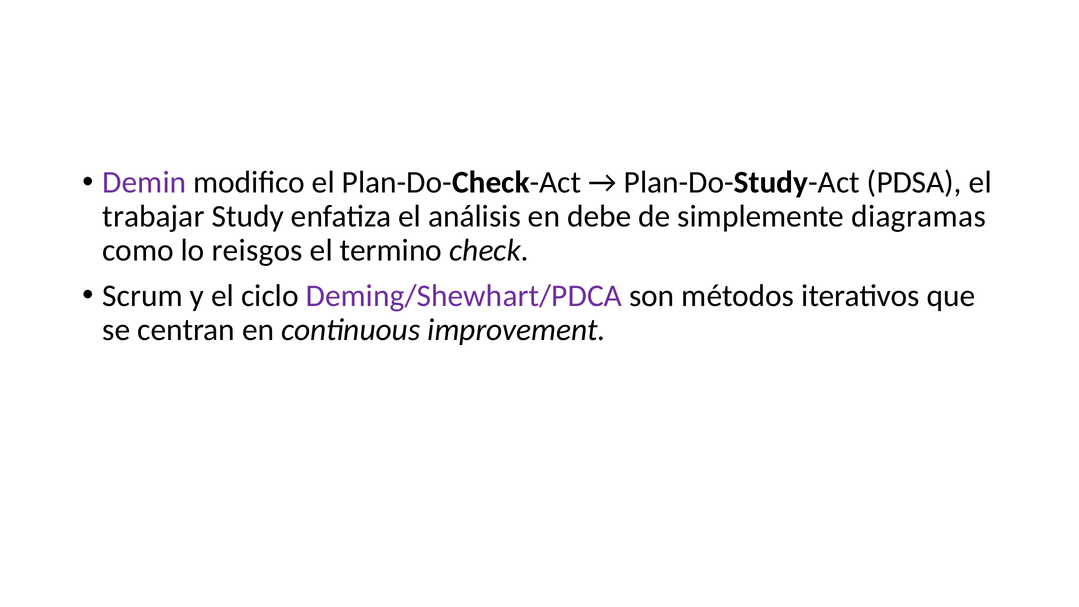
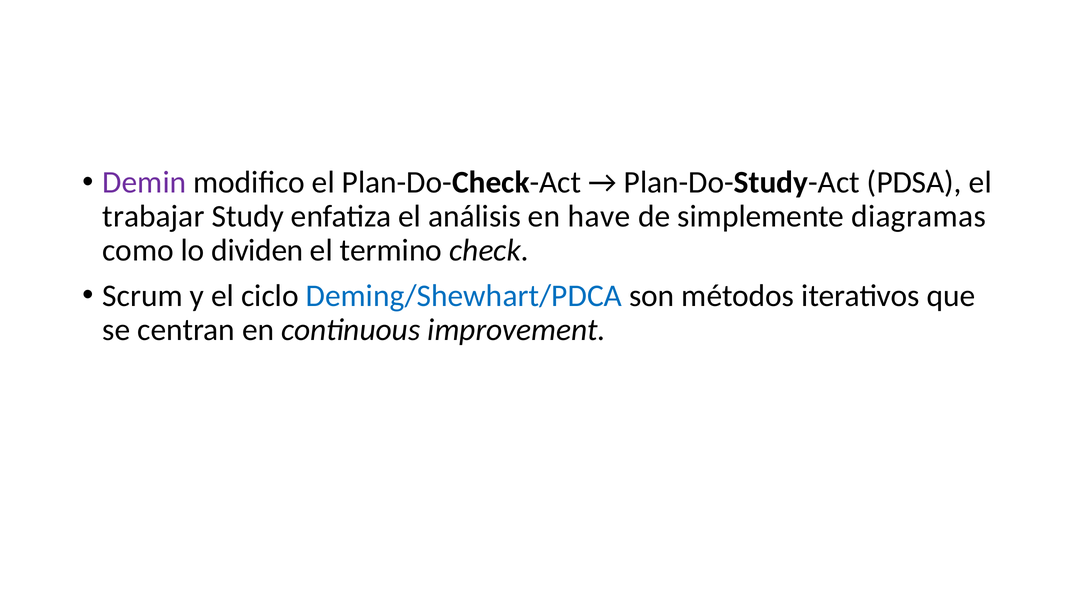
debe: debe -> have
reisgos: reisgos -> dividen
Deming/Shewhart/PDCA colour: purple -> blue
